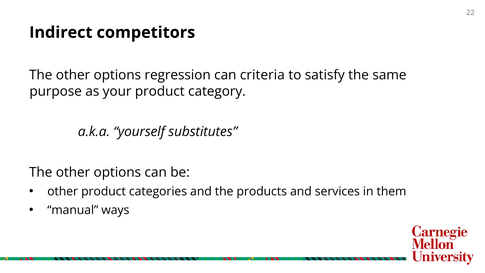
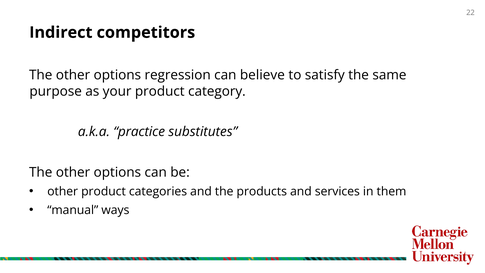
criteria: criteria -> believe
yourself: yourself -> practice
